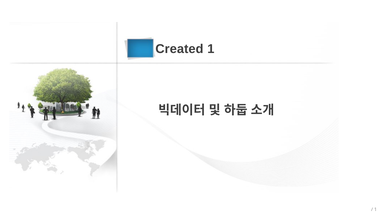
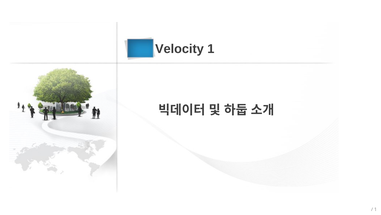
Created: Created -> Velocity
